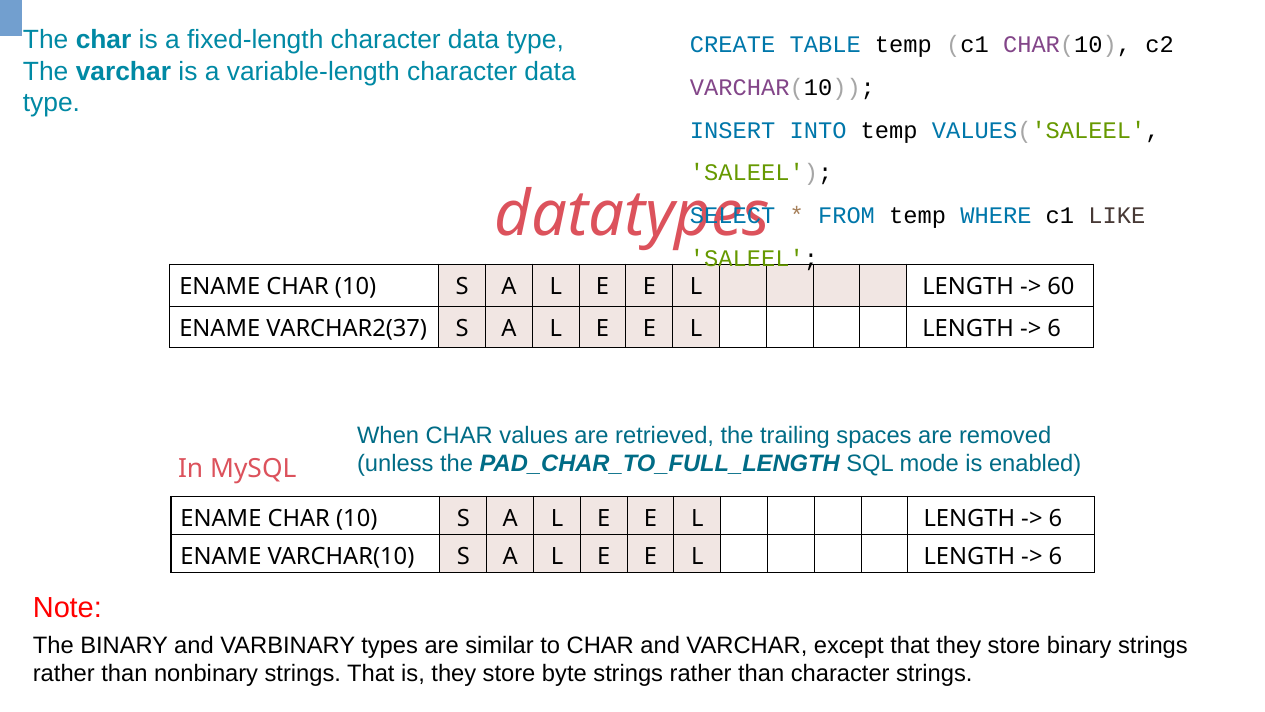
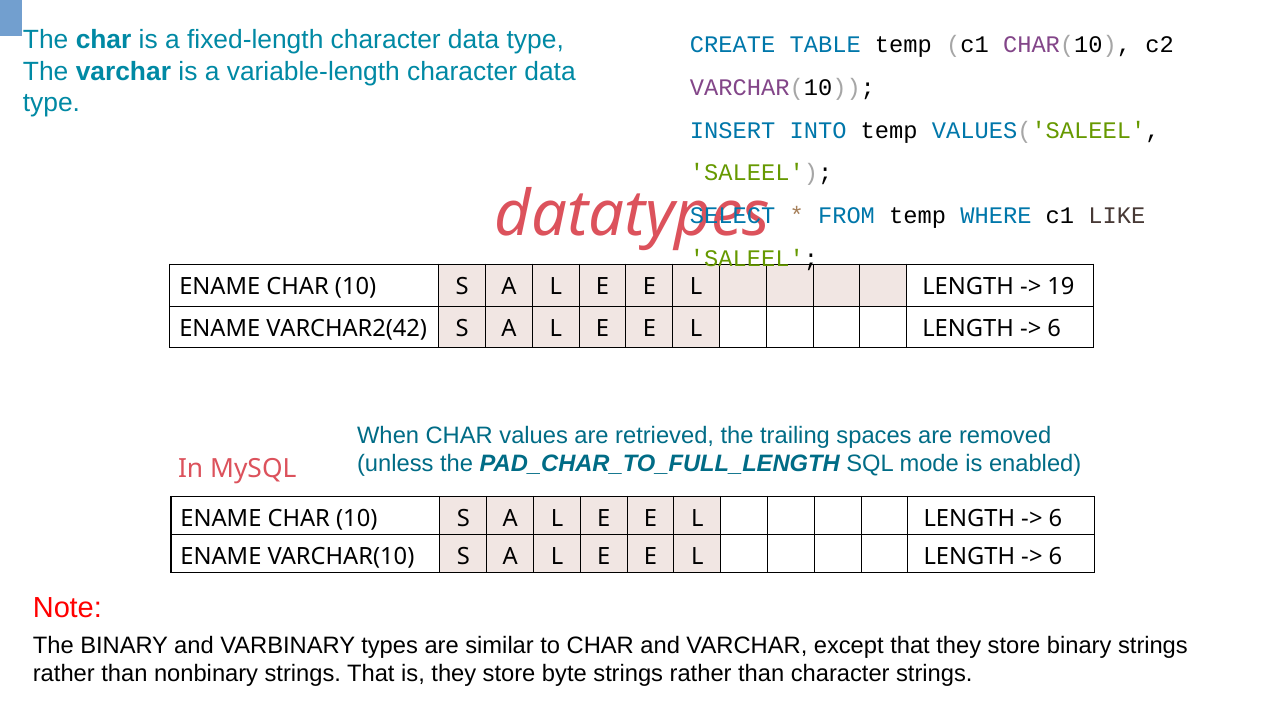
60: 60 -> 19
VARCHAR2(37: VARCHAR2(37 -> VARCHAR2(42
